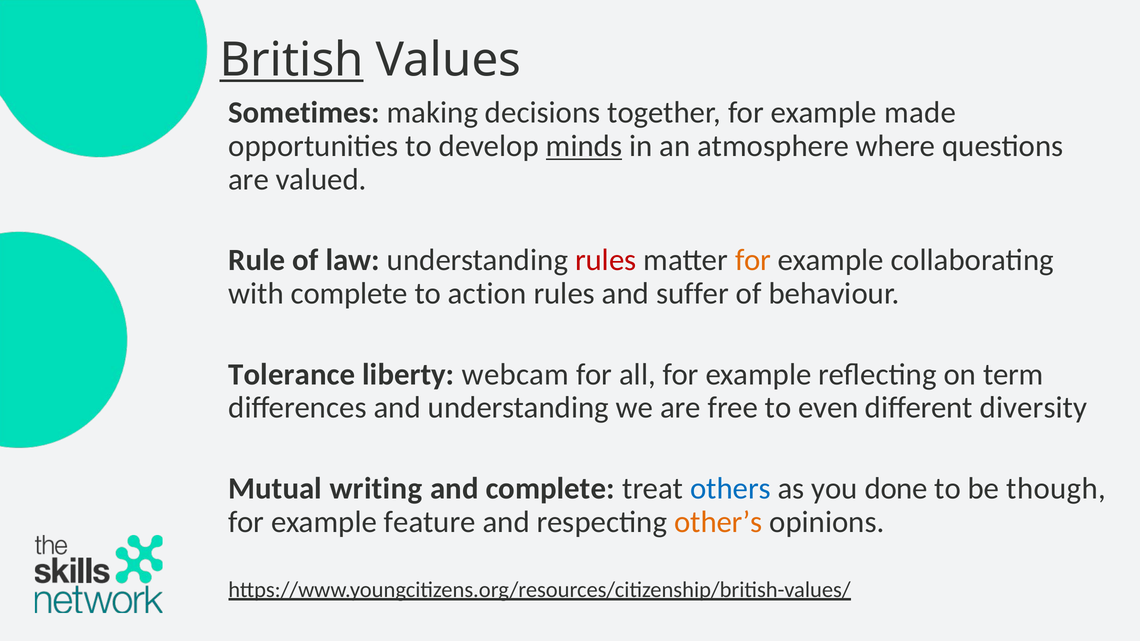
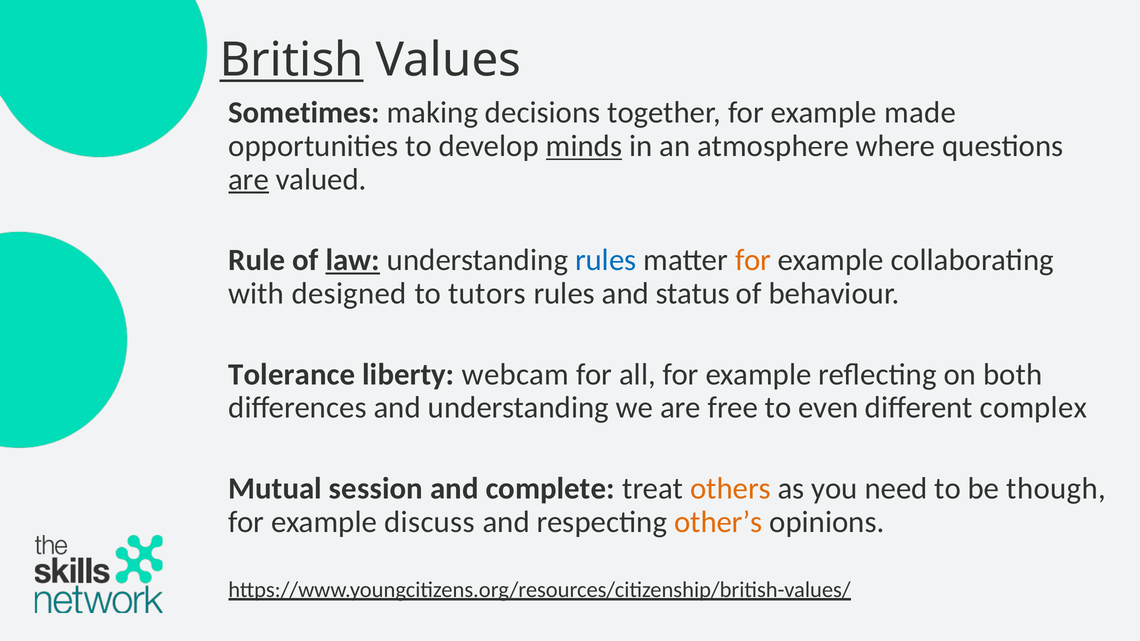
are at (249, 179) underline: none -> present
law underline: none -> present
rules at (606, 260) colour: red -> blue
with complete: complete -> designed
action: action -> tutors
suffer: suffer -> status
term: term -> both
diversity: diversity -> complex
writing: writing -> session
others colour: blue -> orange
done: done -> need
feature: feature -> discuss
